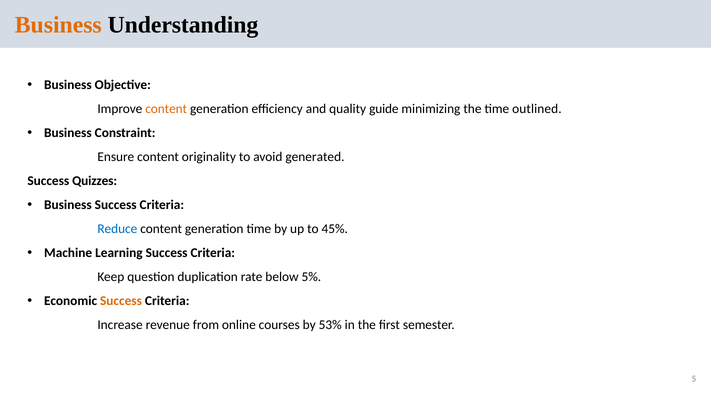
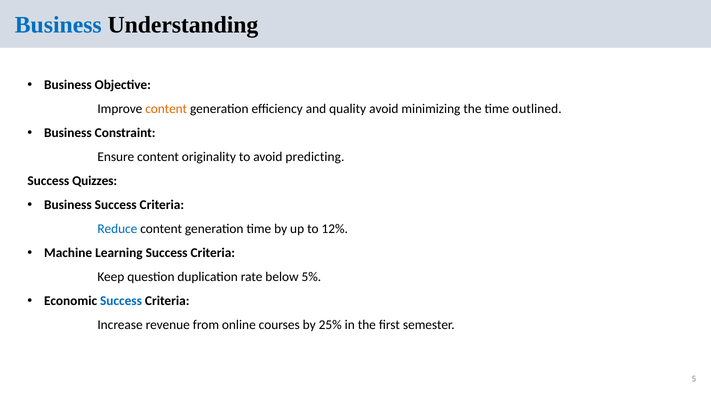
Business at (58, 25) colour: orange -> blue
quality guide: guide -> avoid
generated: generated -> predicting
45%: 45% -> 12%
Success at (121, 301) colour: orange -> blue
53%: 53% -> 25%
